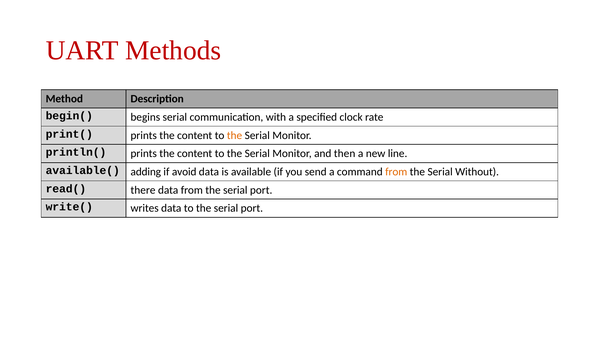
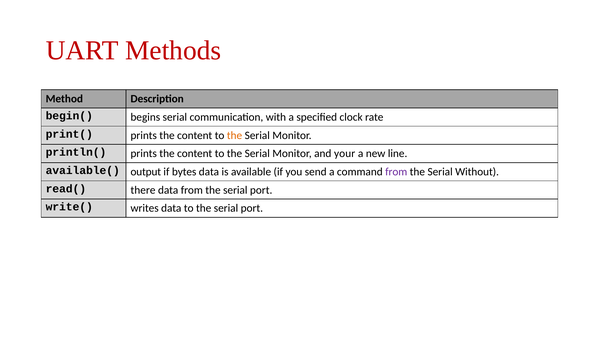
then: then -> your
adding: adding -> output
avoid: avoid -> bytes
from at (396, 172) colour: orange -> purple
